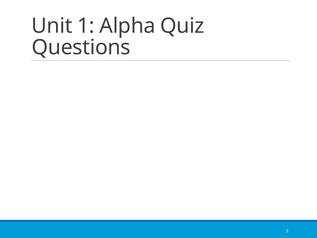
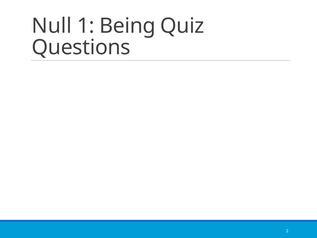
Unit: Unit -> Null
Alpha: Alpha -> Being
